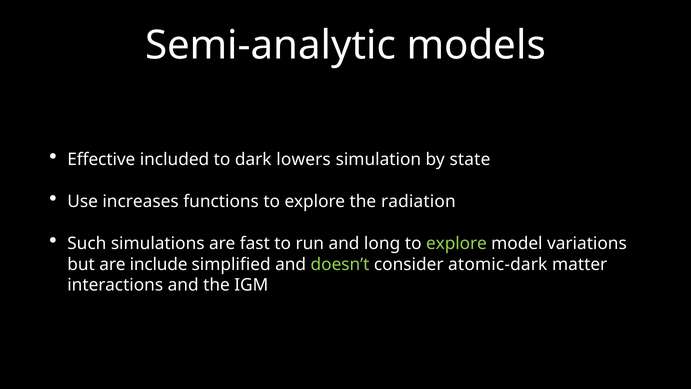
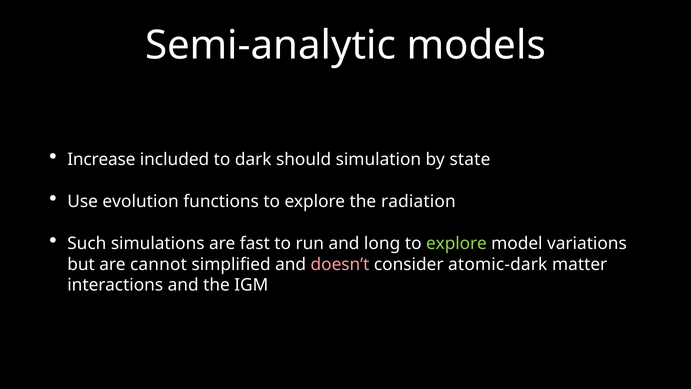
Effective: Effective -> Increase
lowers: lowers -> should
increases: increases -> evolution
include: include -> cannot
doesn’t colour: light green -> pink
